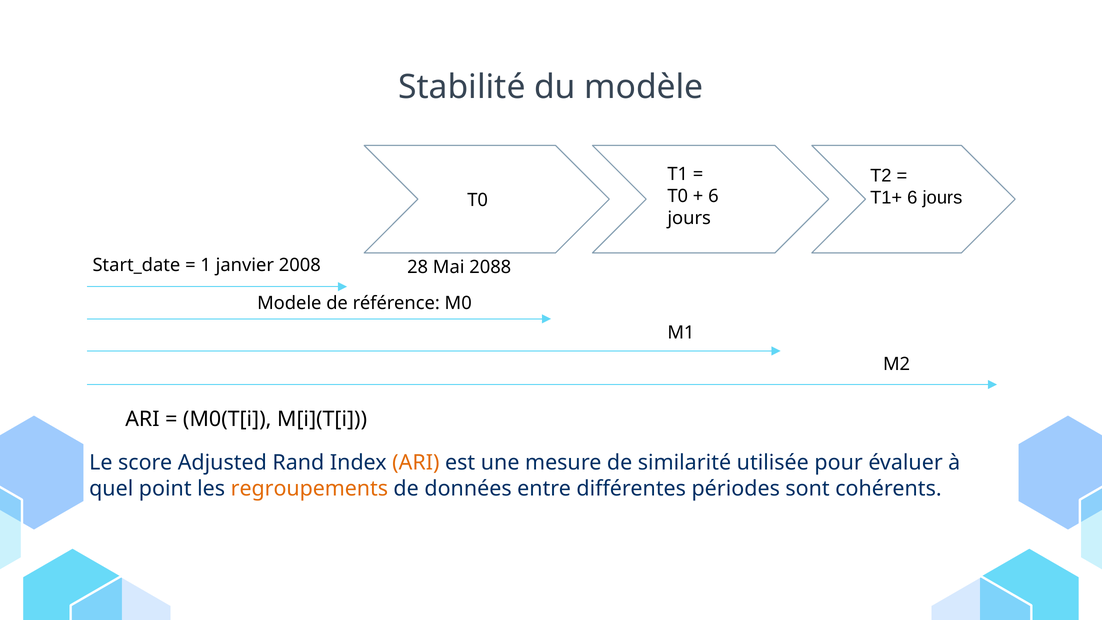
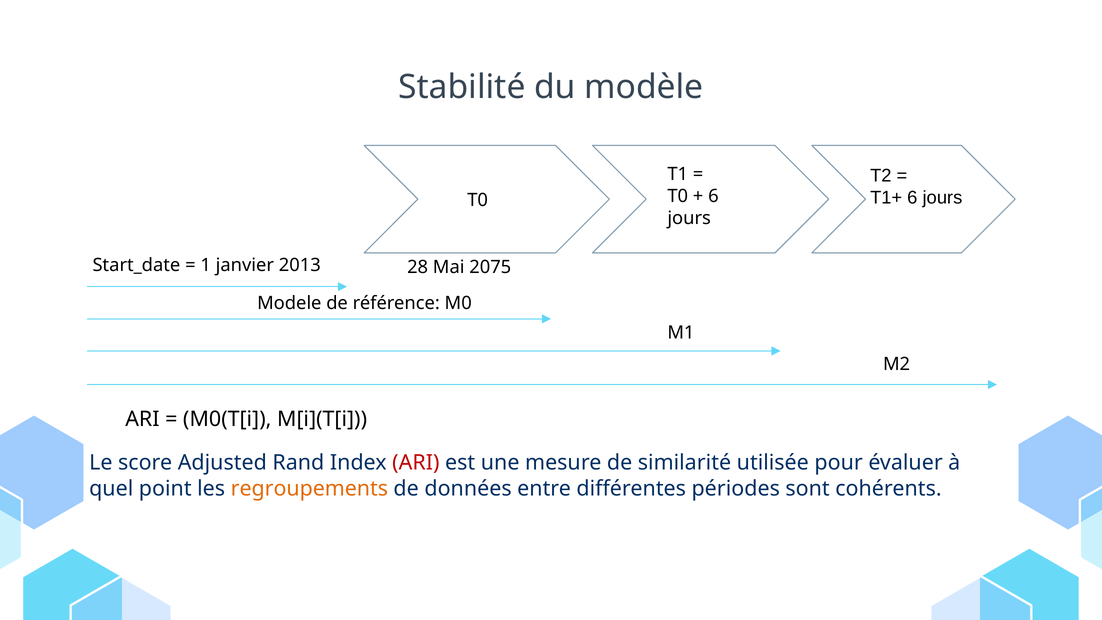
2008: 2008 -> 2013
2088: 2088 -> 2075
ARI at (416, 463) colour: orange -> red
